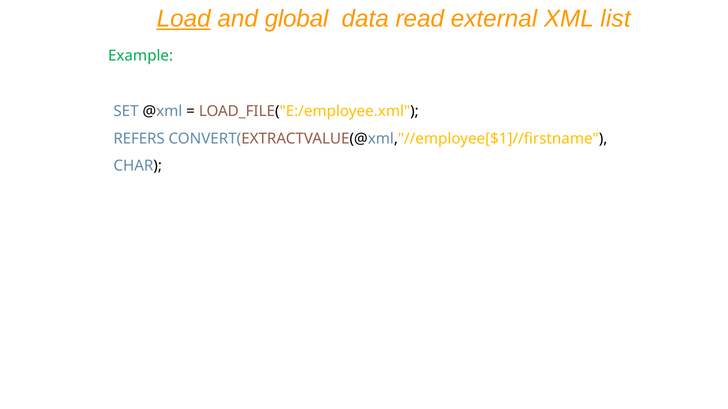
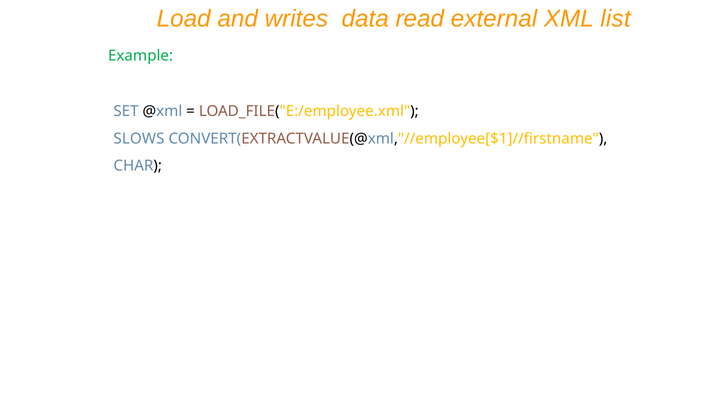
Load underline: present -> none
global: global -> writes
REFERS: REFERS -> SLOWS
